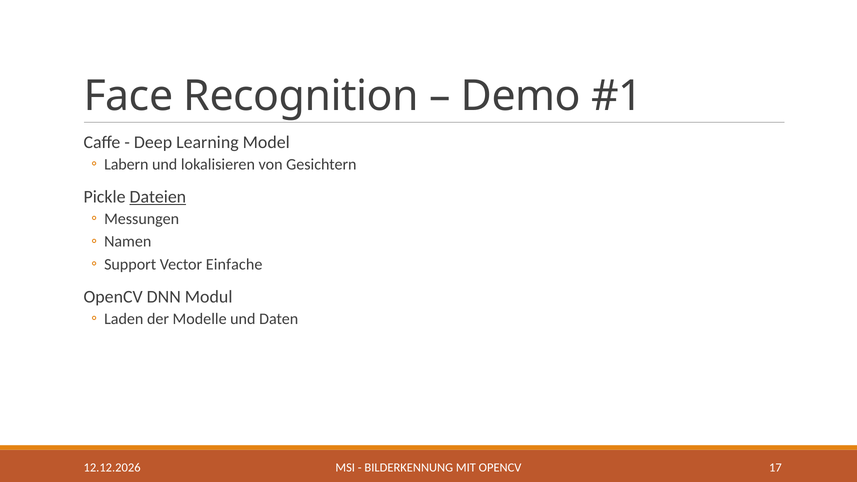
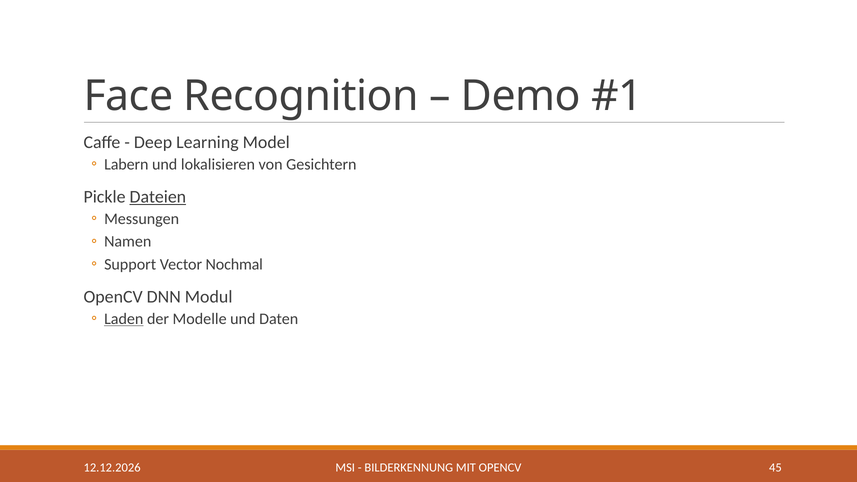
Einfache: Einfache -> Nochmal
Laden underline: none -> present
17: 17 -> 45
